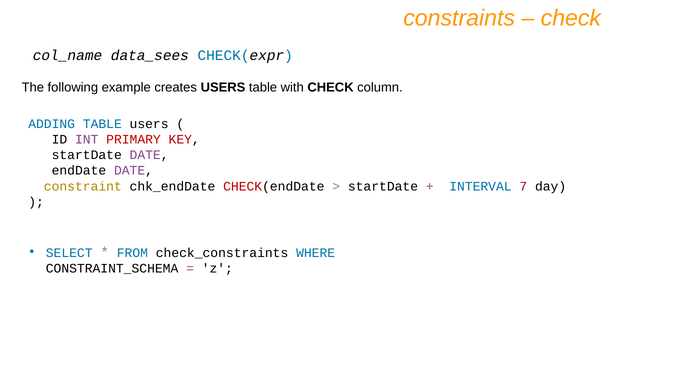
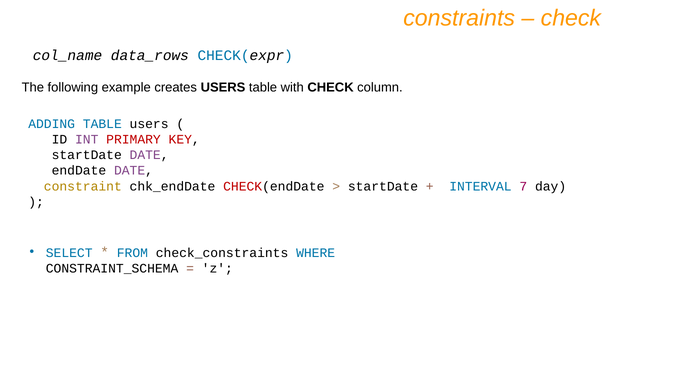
data_sees: data_sees -> data_rows
